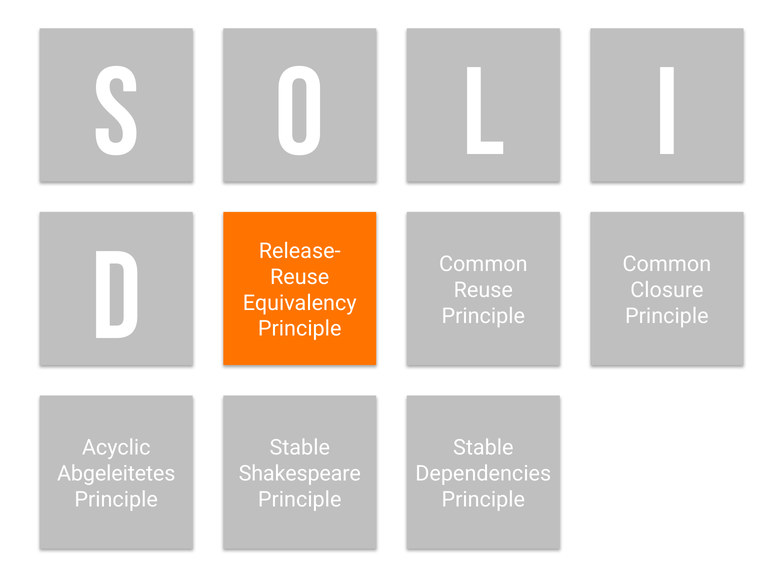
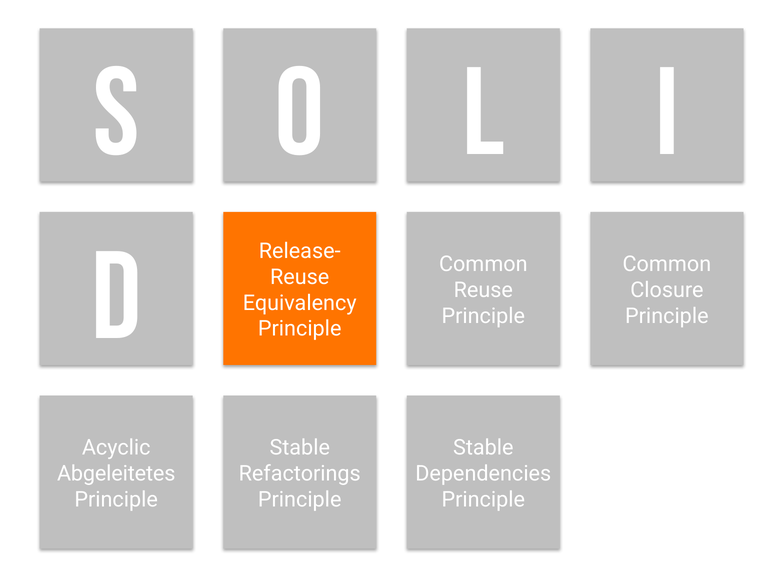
Shakespeare: Shakespeare -> Refactorings
